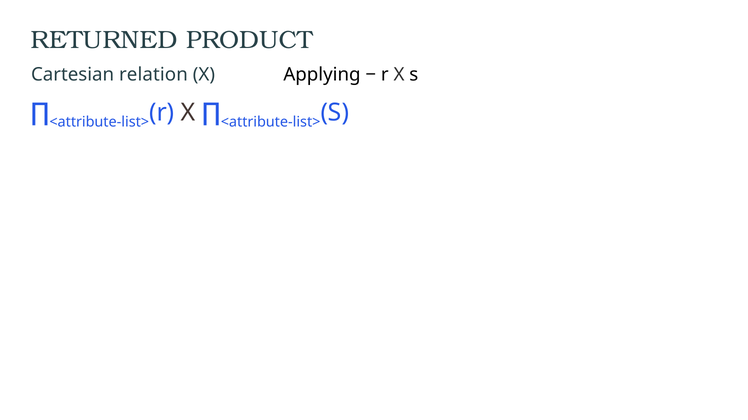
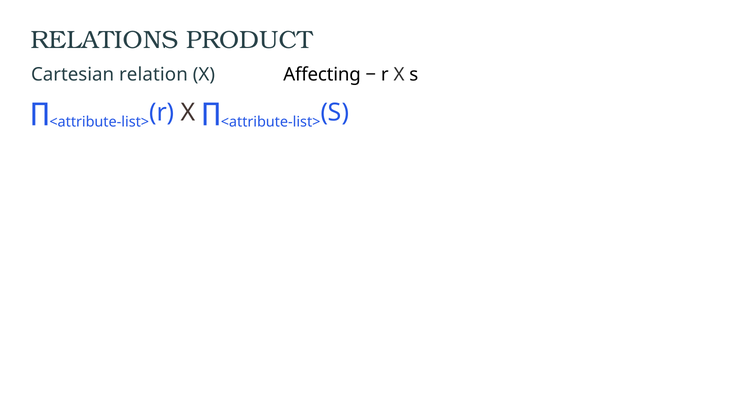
RETURNED: RETURNED -> RELATIONS
Applying: Applying -> Affecting
